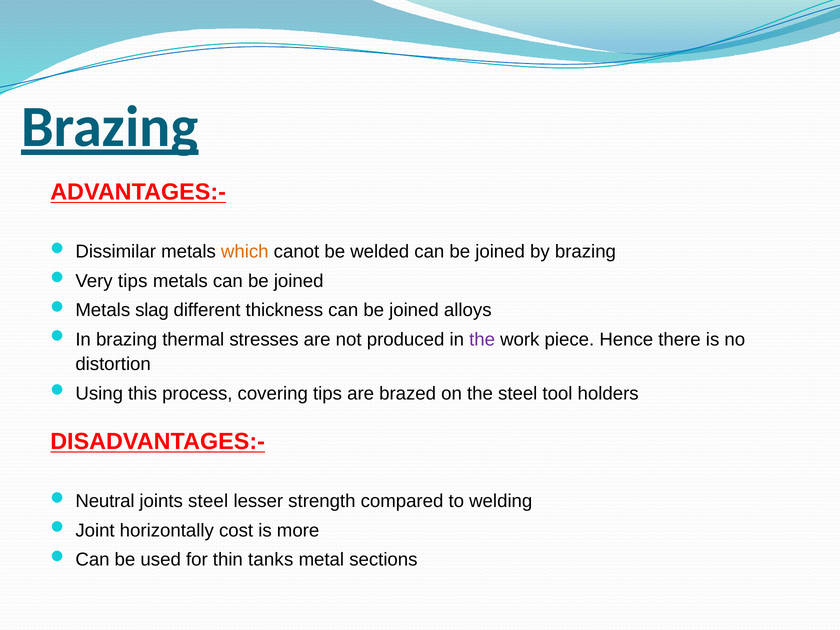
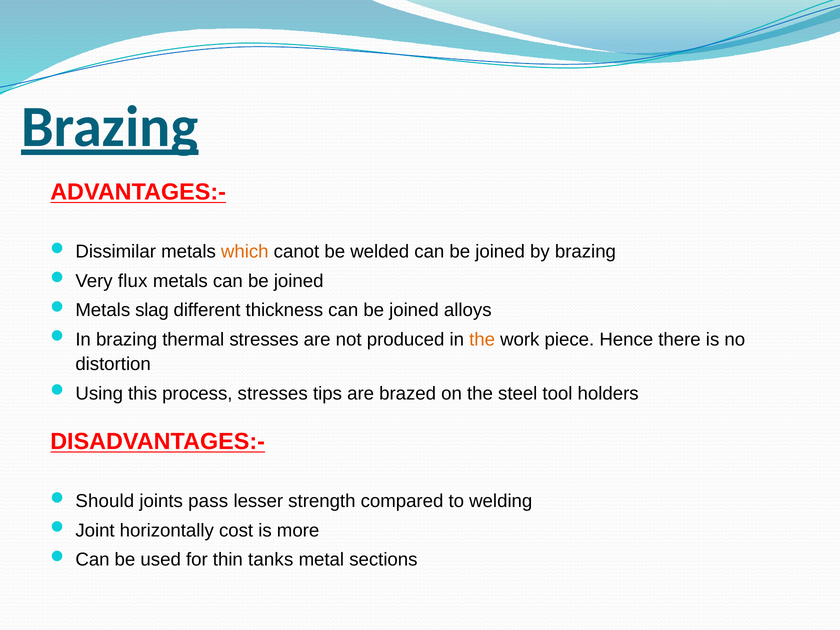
Very tips: tips -> flux
the at (482, 340) colour: purple -> orange
process covering: covering -> stresses
Neutral: Neutral -> Should
joints steel: steel -> pass
